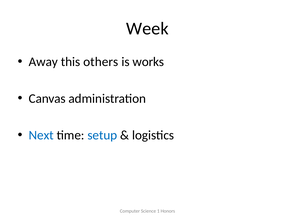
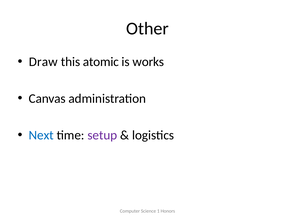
Week: Week -> Other
Away: Away -> Draw
others: others -> atomic
setup colour: blue -> purple
